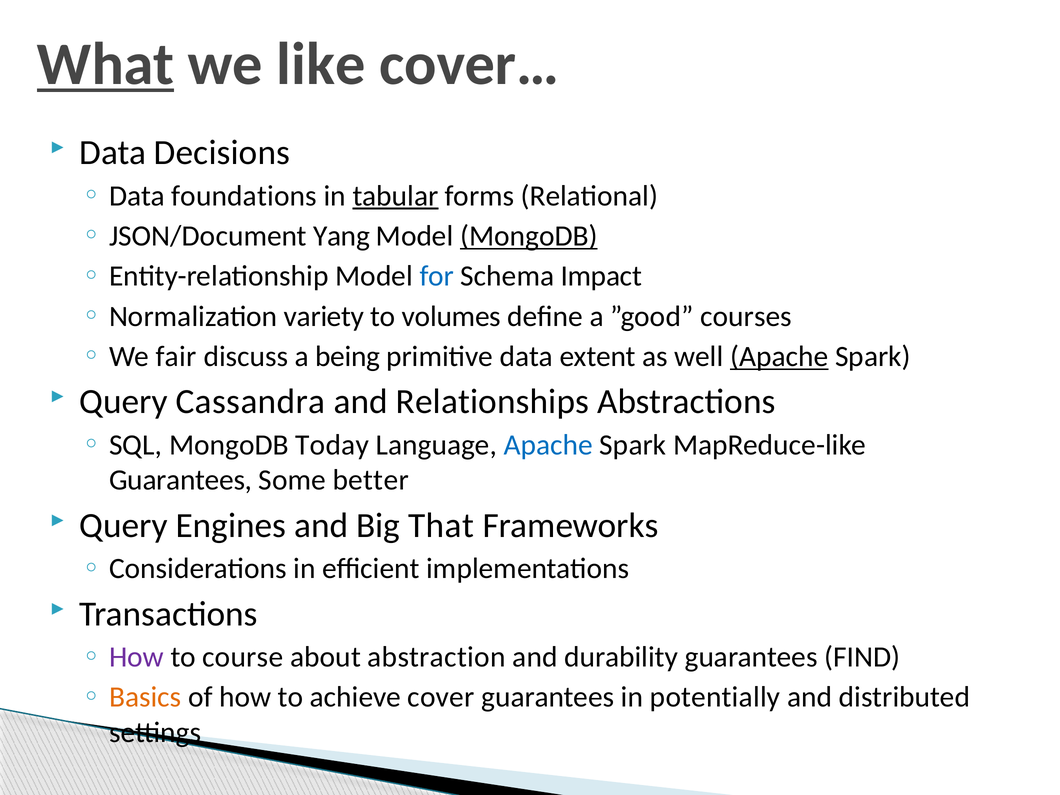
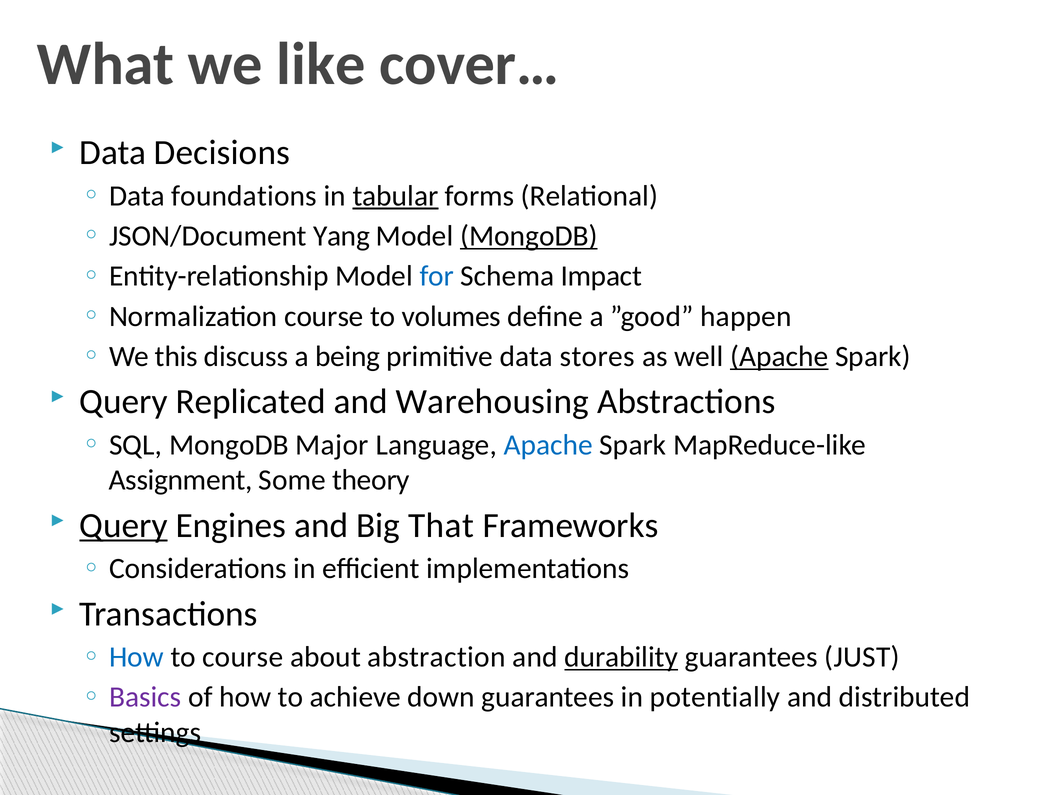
What underline: present -> none
Normalization variety: variety -> course
courses: courses -> happen
fair: fair -> this
extent: extent -> stores
Cassandra: Cassandra -> Replicated
Relationships: Relationships -> Warehousing
Today: Today -> Major
Guarantees at (181, 480): Guarantees -> Assignment
better: better -> theory
Query at (124, 525) underline: none -> present
How at (136, 657) colour: purple -> blue
durability underline: none -> present
FIND: FIND -> JUST
Basics colour: orange -> purple
cover: cover -> down
